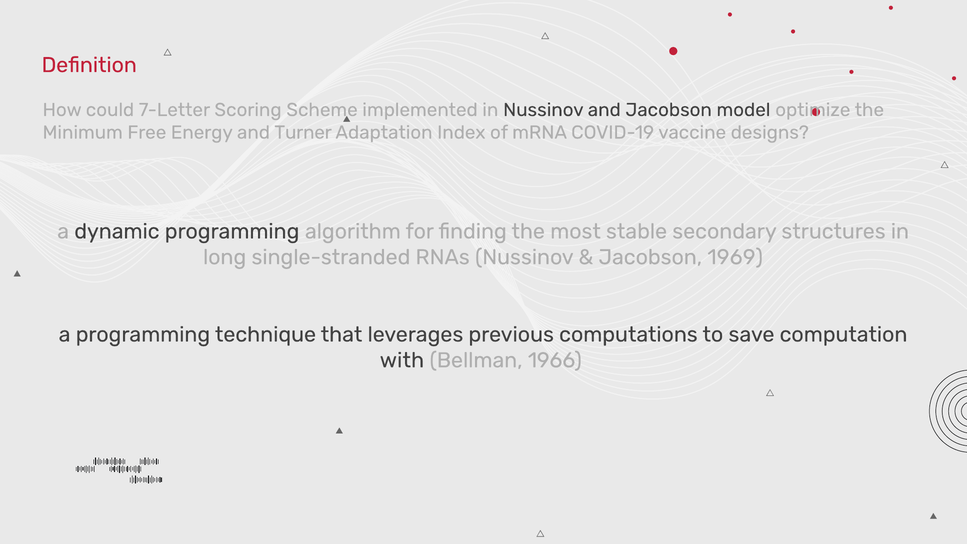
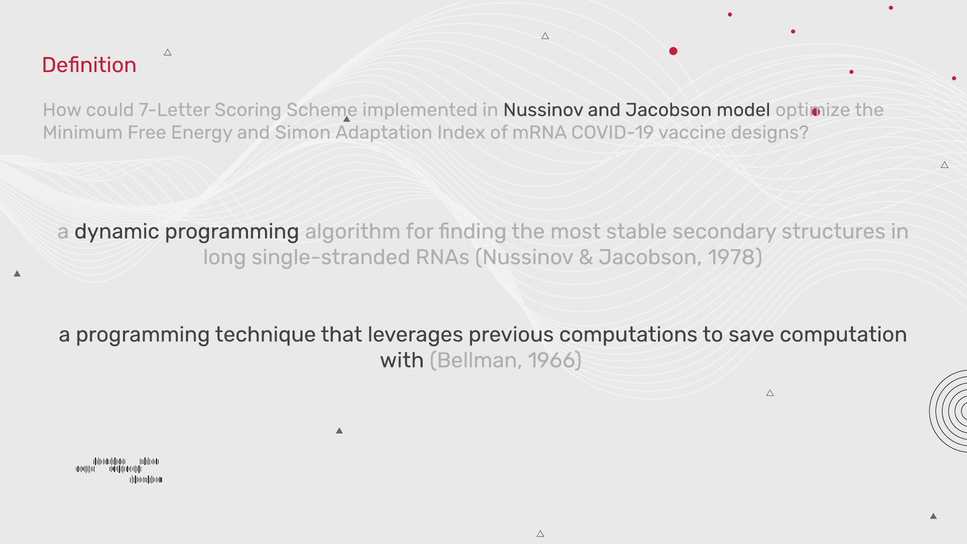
Turner: Turner -> Simon
1969: 1969 -> 1978
